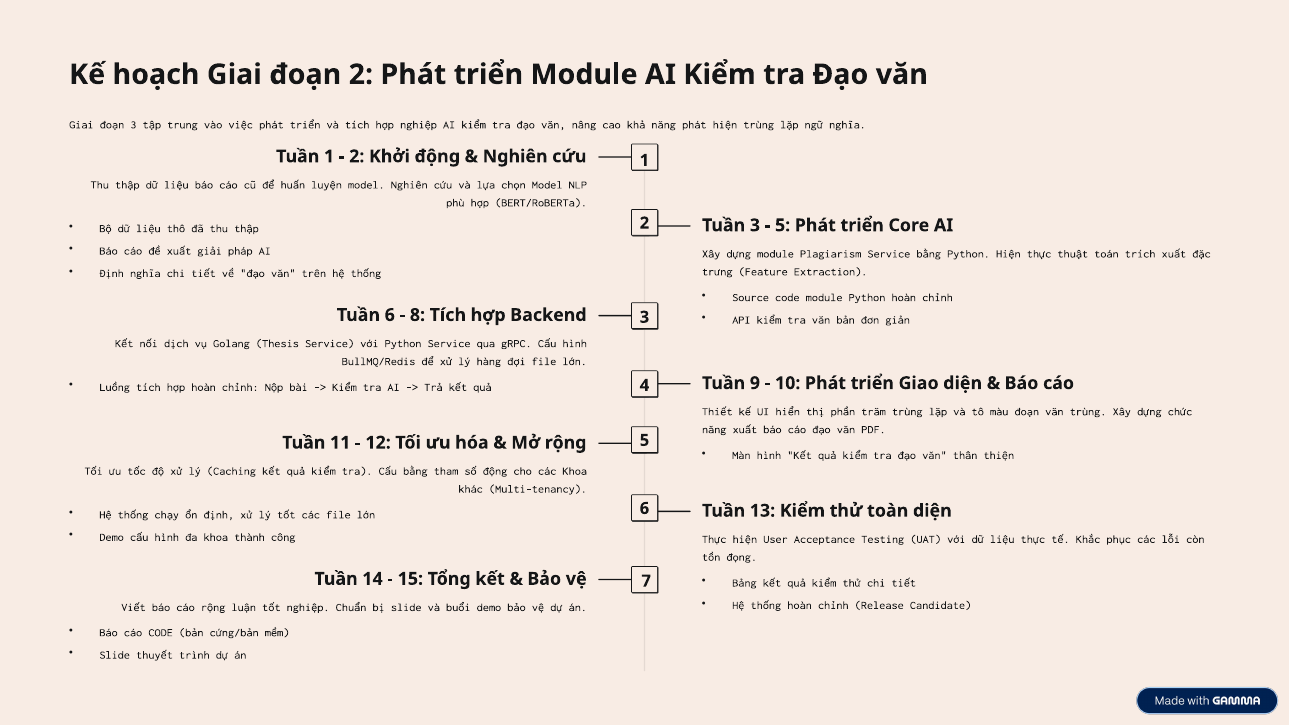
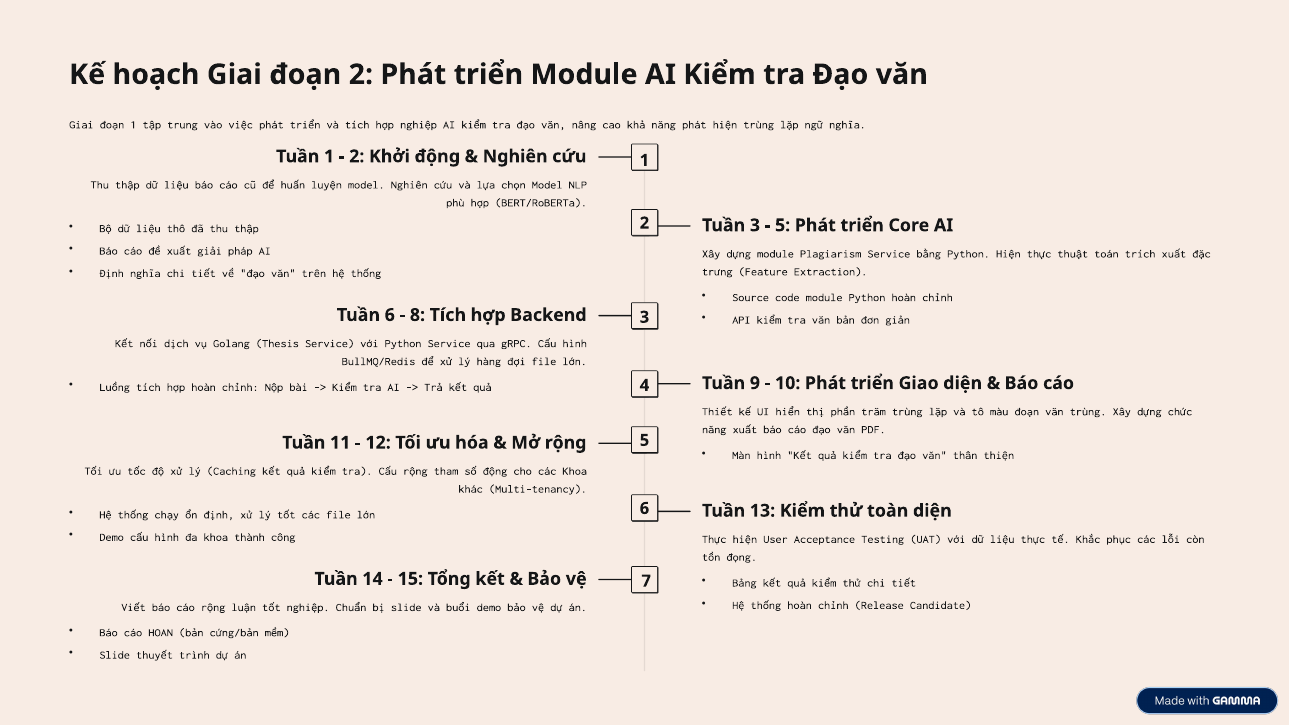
đoạn 3: 3 -> 1
Cấu bằng: bằng -> rộng
cáo CODE: CODE -> HOAN
